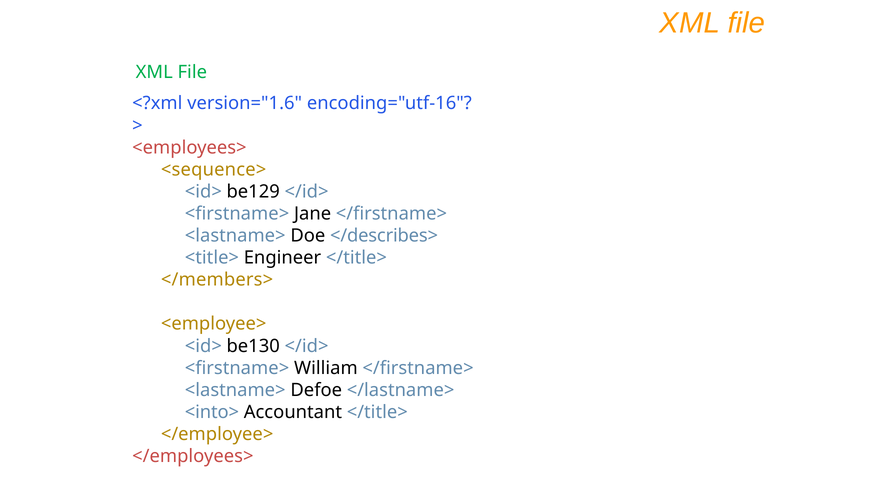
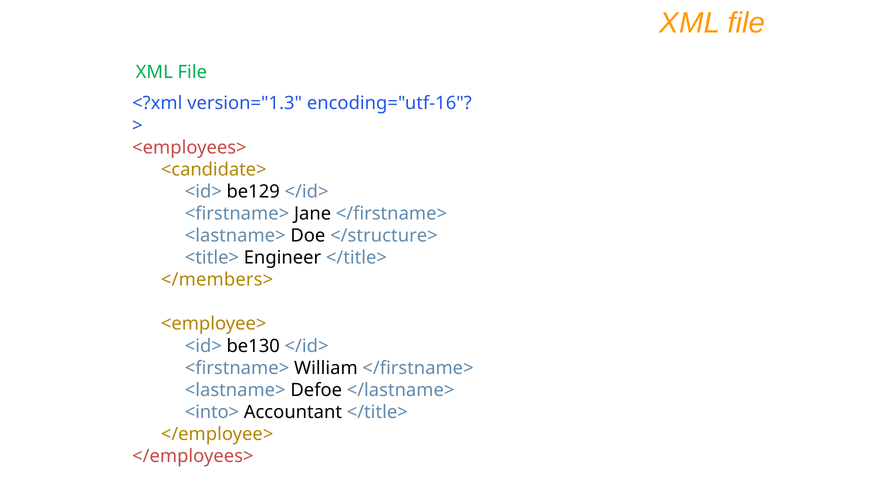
version="1.6: version="1.6 -> version="1.3
<sequence>: <sequence> -> <candidate>
</describes>: </describes> -> </structure>
